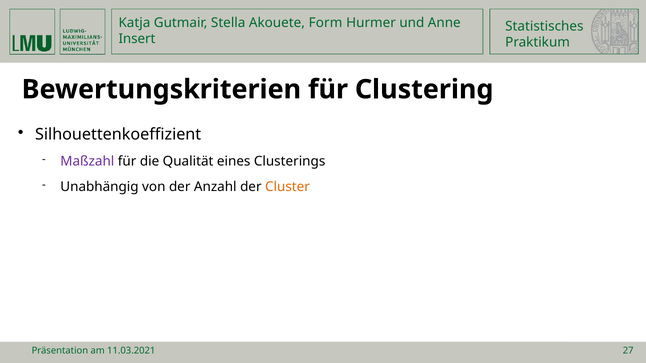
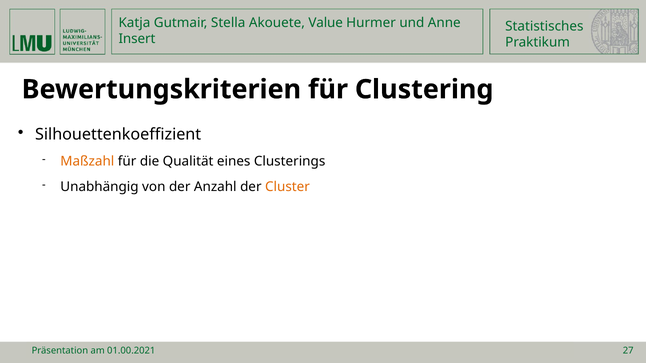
Form: Form -> Value
Maßzahl colour: purple -> orange
11.03.2021: 11.03.2021 -> 01.00.2021
